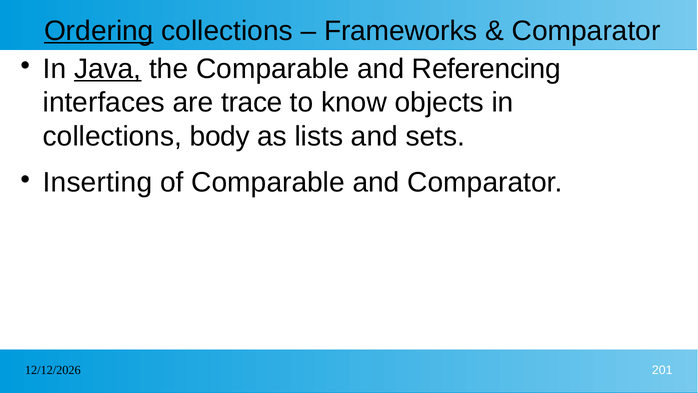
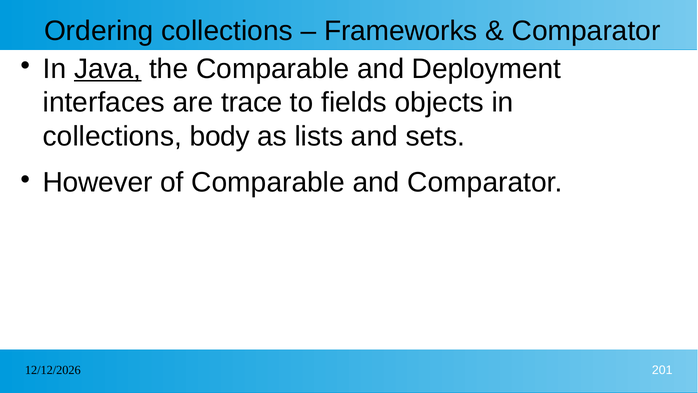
Ordering underline: present -> none
Referencing: Referencing -> Deployment
know: know -> fields
Inserting: Inserting -> However
